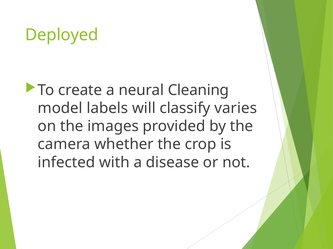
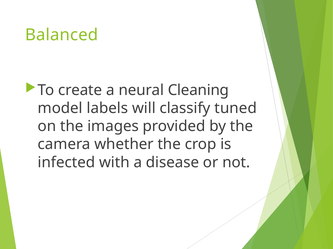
Deployed: Deployed -> Balanced
varies: varies -> tuned
